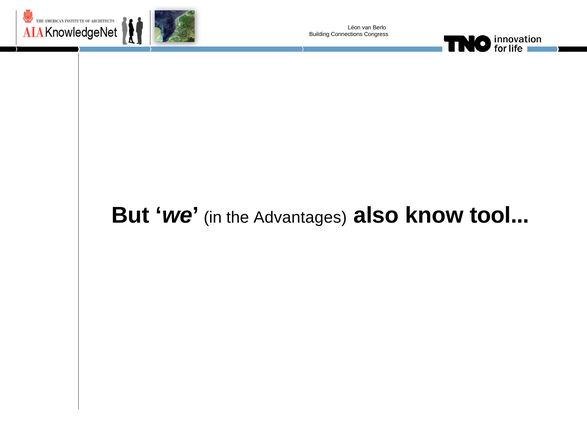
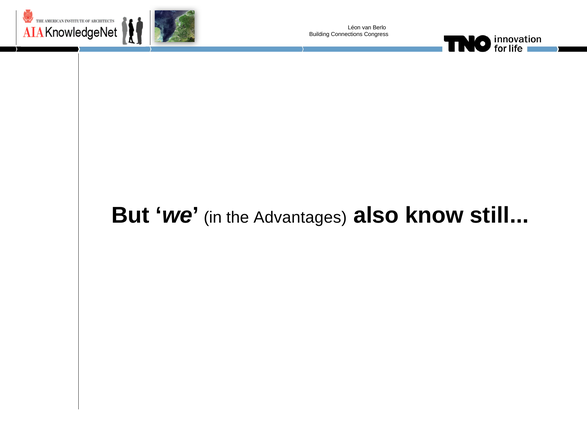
tool: tool -> still
